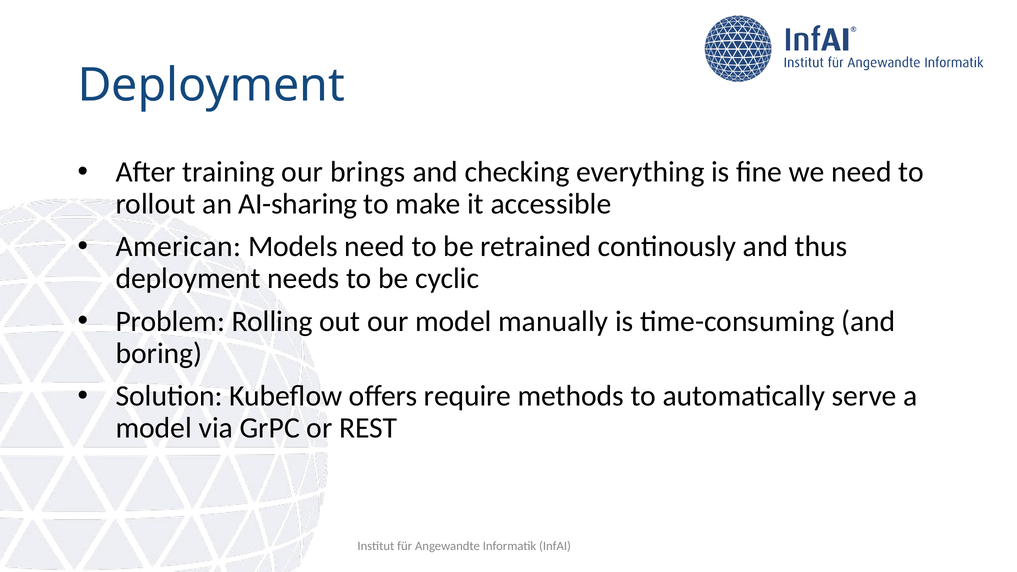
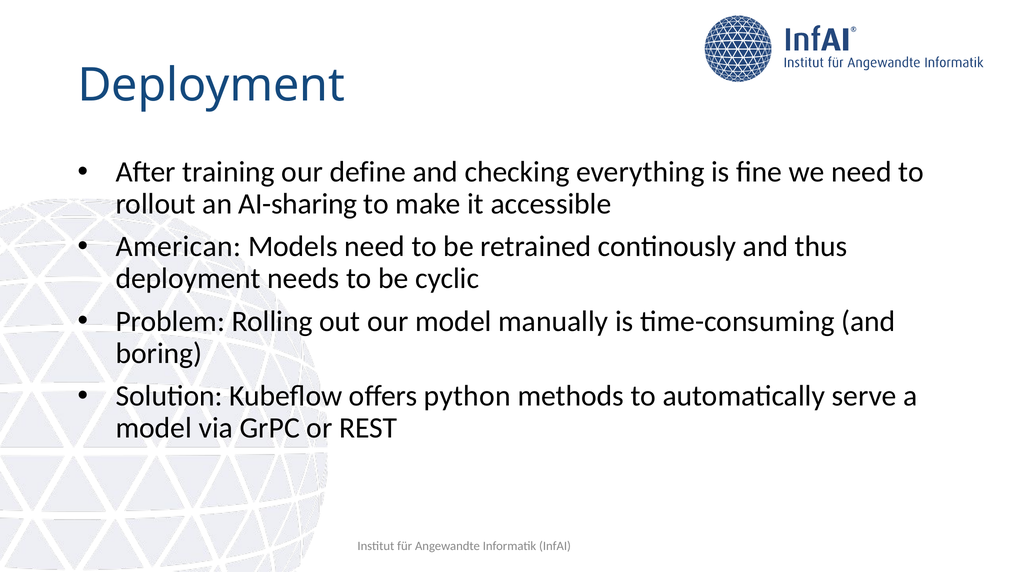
brings: brings -> define
require: require -> python
